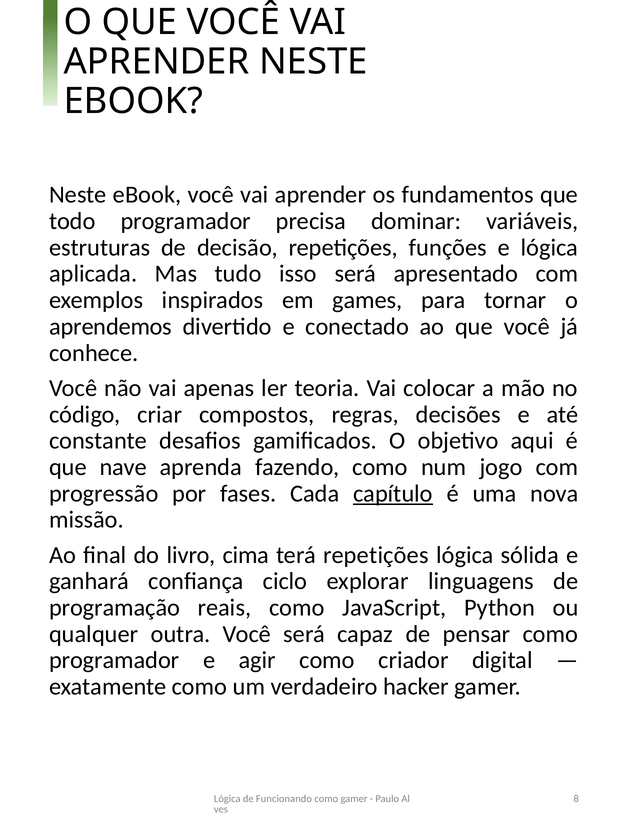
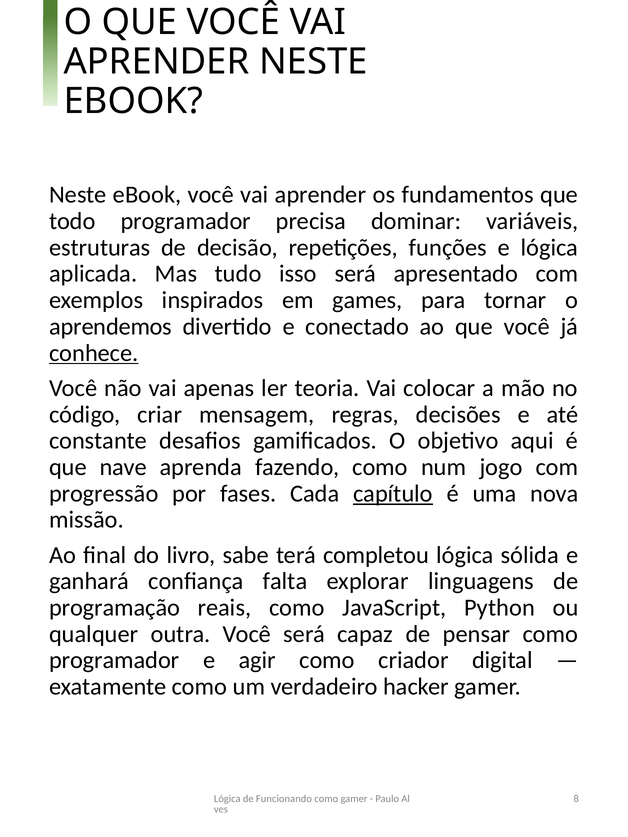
conhece underline: none -> present
compostos: compostos -> mensagem
cima: cima -> sabe
terá repetições: repetições -> completou
ciclo: ciclo -> falta
